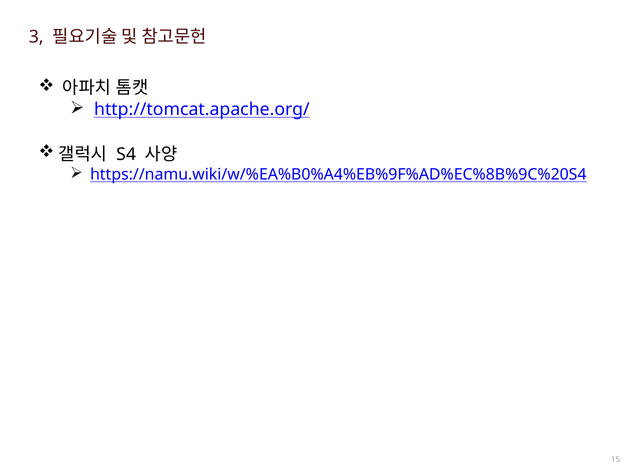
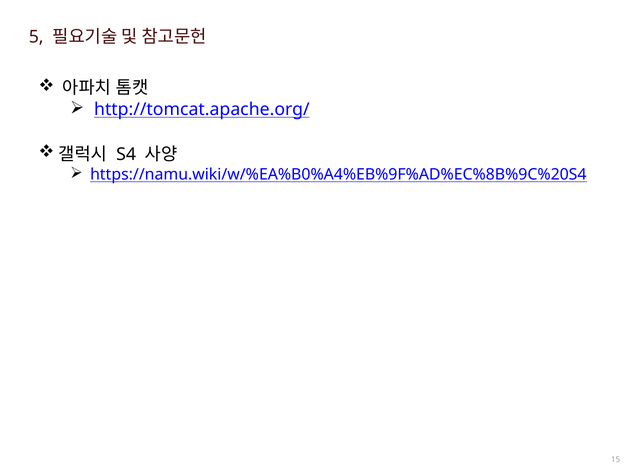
3: 3 -> 5
